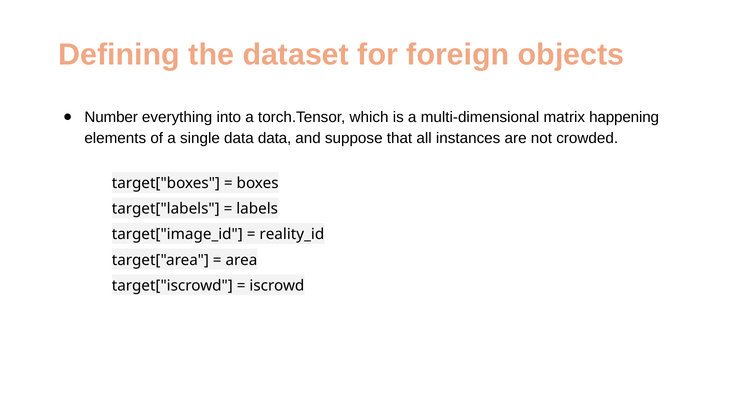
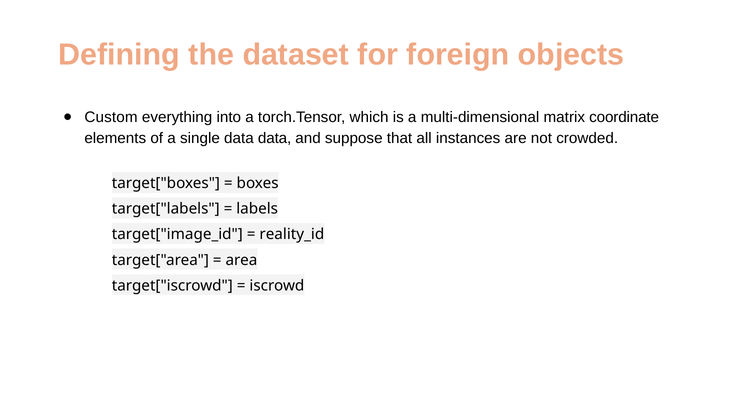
Number: Number -> Custom
happening: happening -> coordinate
